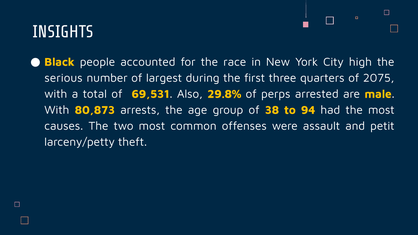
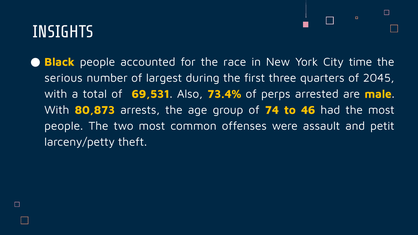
high: high -> time
2075: 2075 -> 2045
29.8%: 29.8% -> 73.4%
38: 38 -> 74
94: 94 -> 46
causes at (64, 126): causes -> people
